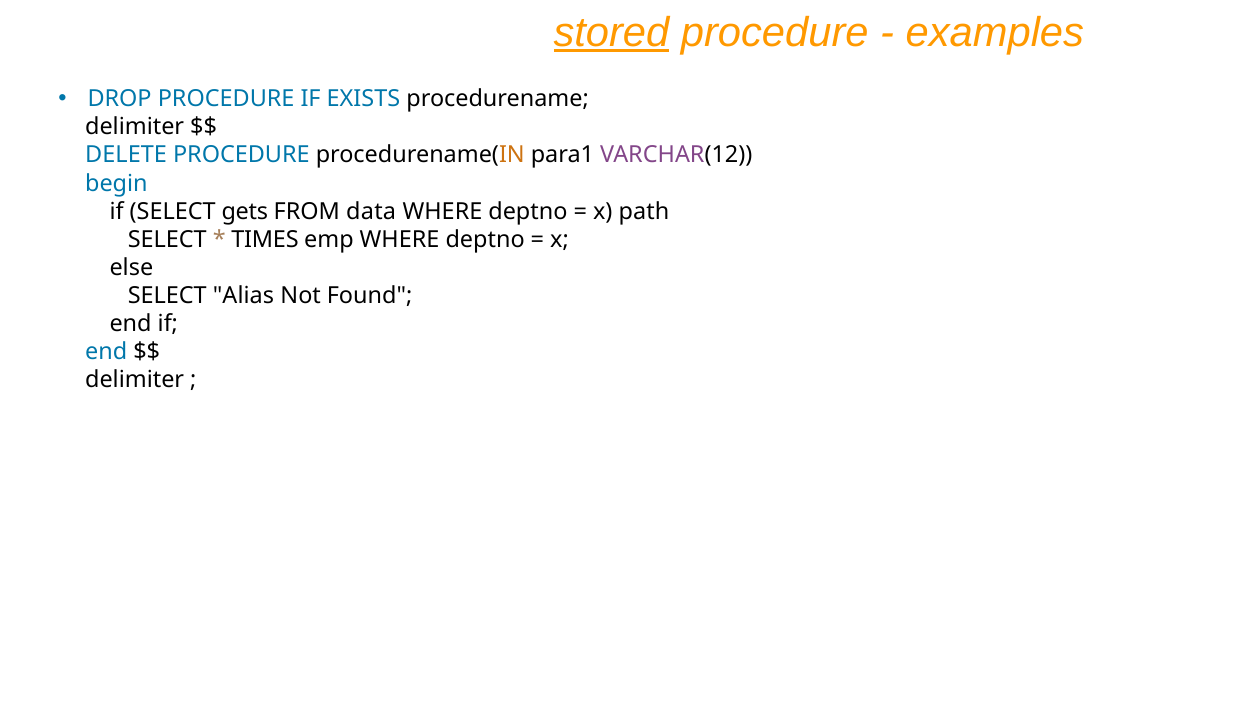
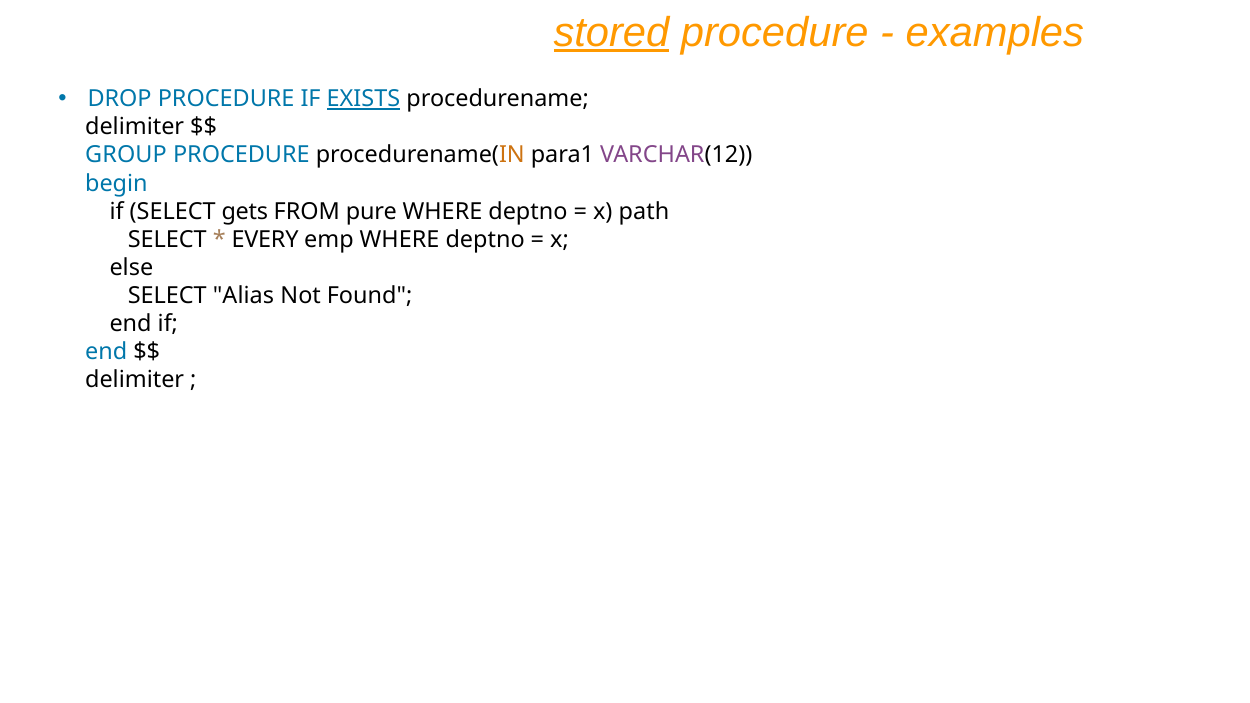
EXISTS underline: none -> present
DELETE: DELETE -> GROUP
data: data -> pure
TIMES: TIMES -> EVERY
